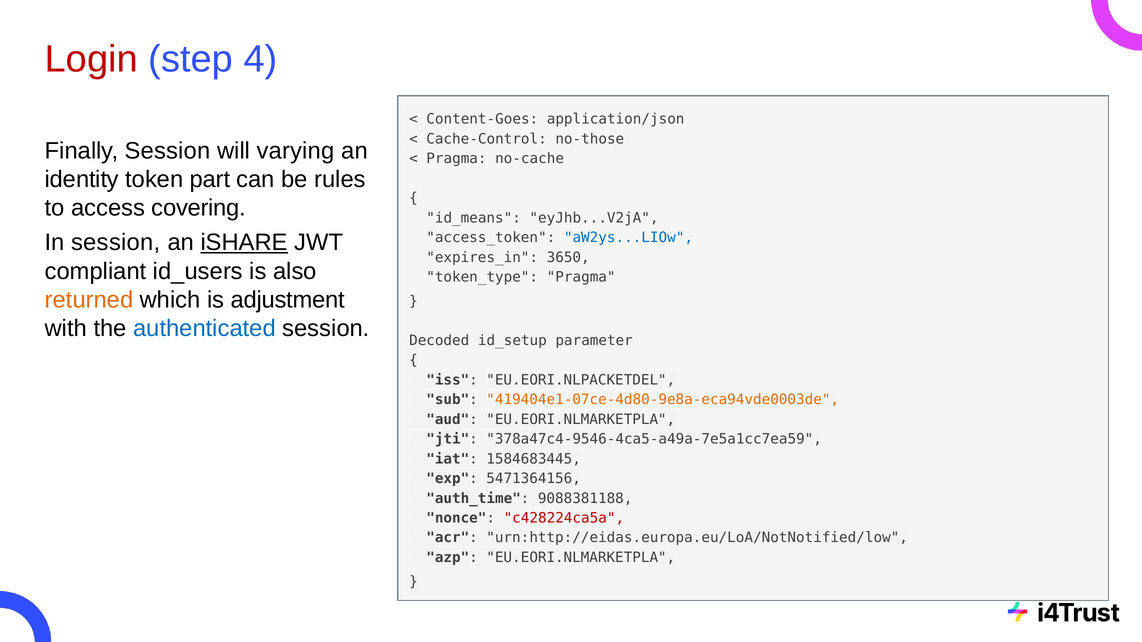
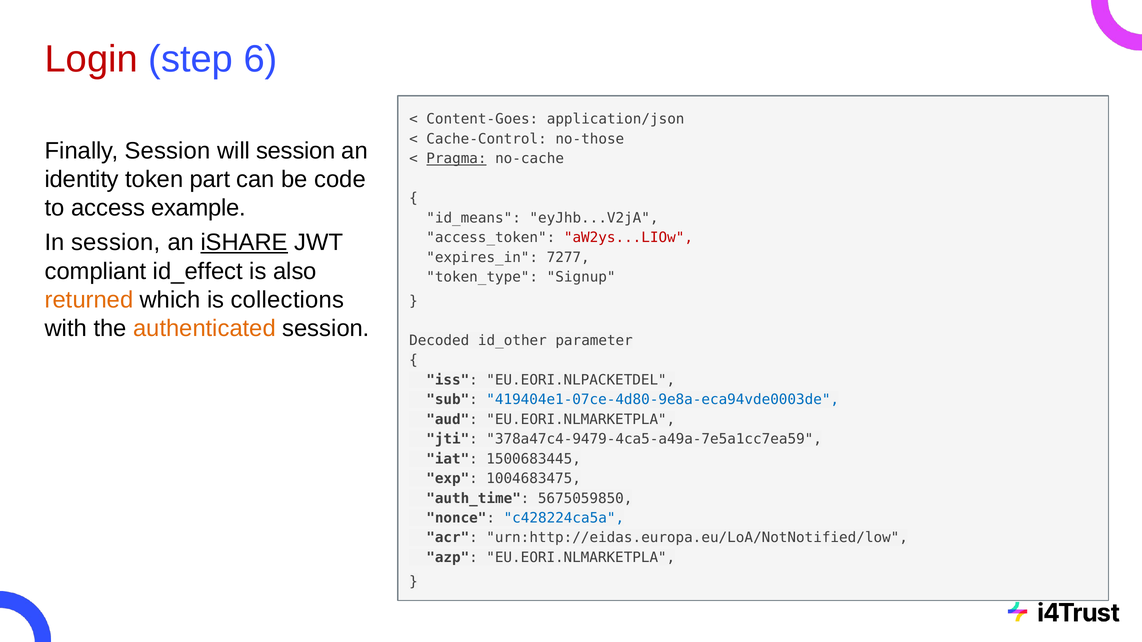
4: 4 -> 6
will varying: varying -> session
Pragma at (456, 159) underline: none -> present
rules: rules -> code
covering: covering -> example
aW2ys...LIOw colour: blue -> red
3650: 3650 -> 7277
id_users: id_users -> id_effect
token_type Pragma: Pragma -> Signup
adjustment: adjustment -> collections
authenticated colour: blue -> orange
id_setup: id_setup -> id_other
419404e1-07ce-4d80-9e8a-eca94vde0003de colour: orange -> blue
378a47c4-9546-4ca5-a49a-7e5a1cc7ea59: 378a47c4-9546-4ca5-a49a-7e5a1cc7ea59 -> 378a47c4-9479-4ca5-a49a-7e5a1cc7ea59
1584683445: 1584683445 -> 1500683445
5471364156: 5471364156 -> 1004683475
9088381188: 9088381188 -> 5675059850
c428224ca5a colour: red -> blue
